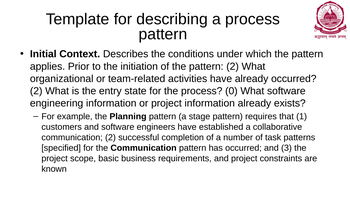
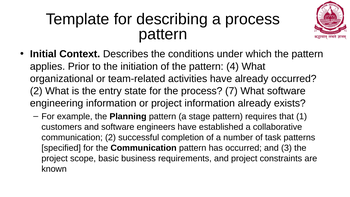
pattern 2: 2 -> 4
0: 0 -> 7
